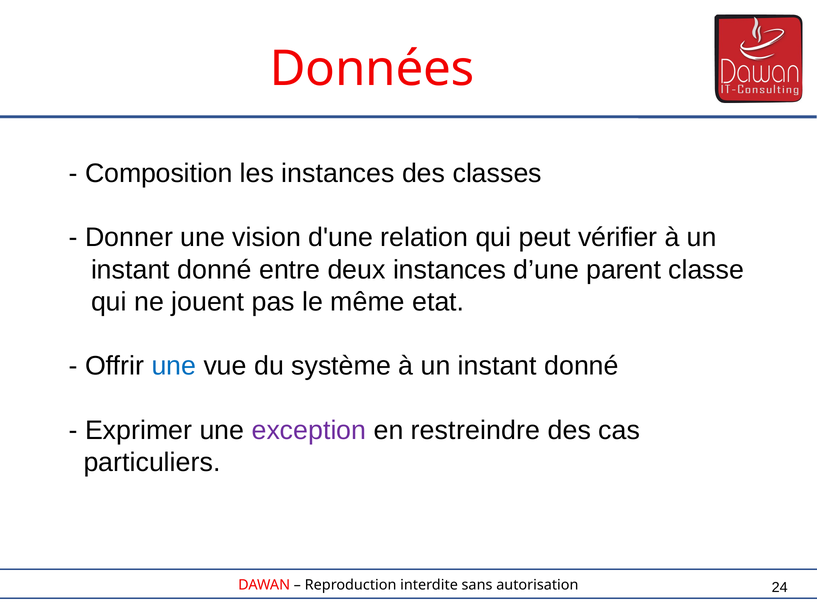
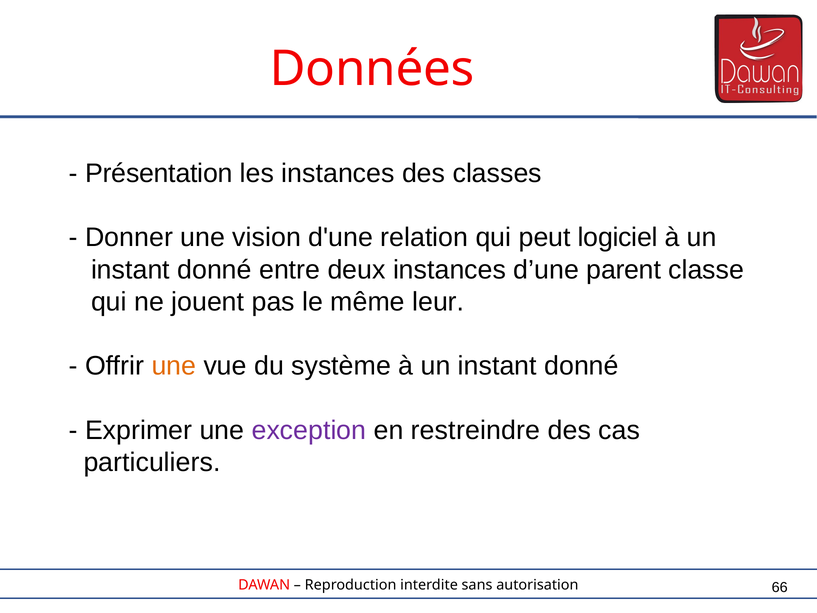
Composition: Composition -> Présentation
vérifier: vérifier -> logiciel
etat: etat -> leur
une at (174, 366) colour: blue -> orange
24: 24 -> 66
